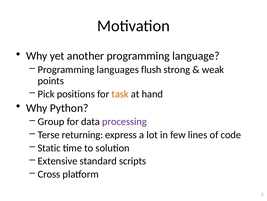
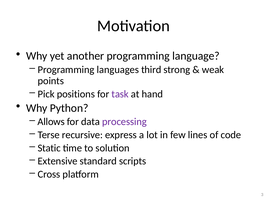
flush: flush -> third
task colour: orange -> purple
Group: Group -> Allows
returning: returning -> recursive
